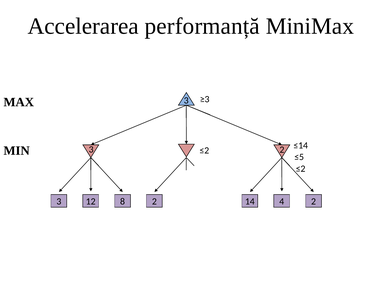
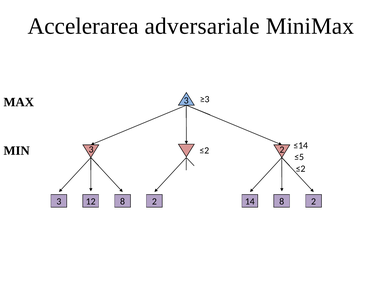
performanță: performanță -> adversariale
8 4: 4 -> 8
